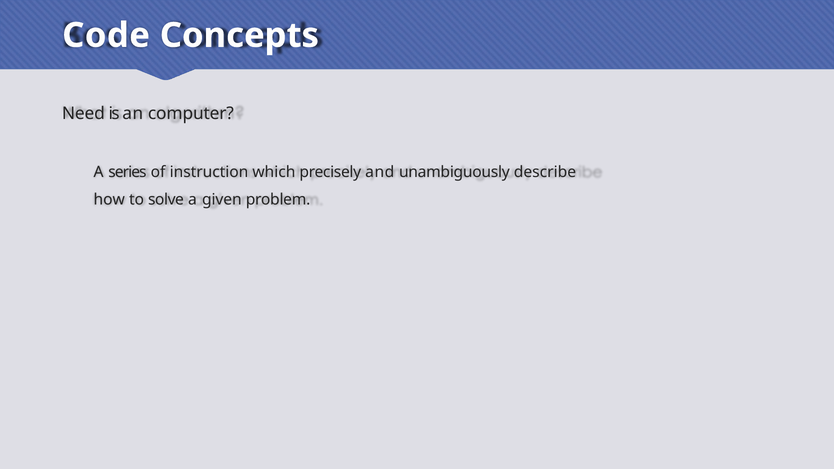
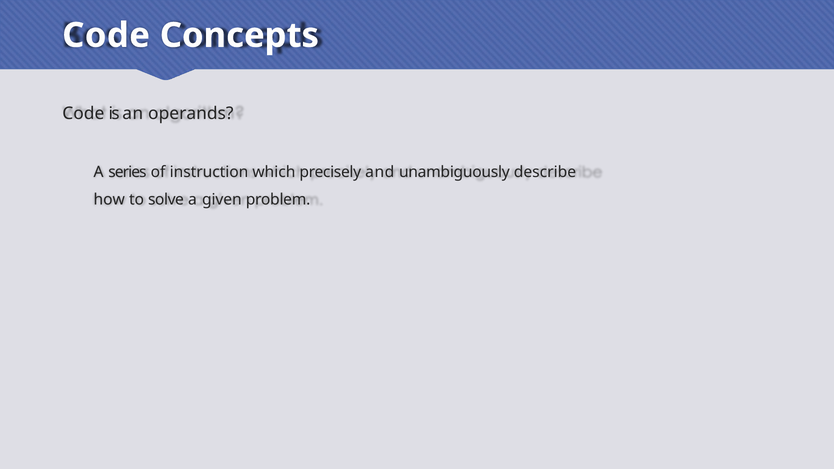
Need at (83, 113): Need -> Code
computer: computer -> operands
